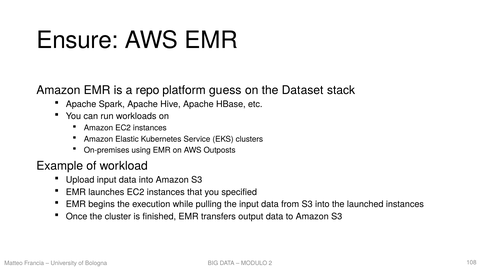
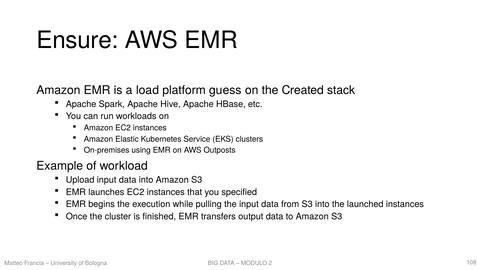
repo: repo -> load
Dataset: Dataset -> Created
